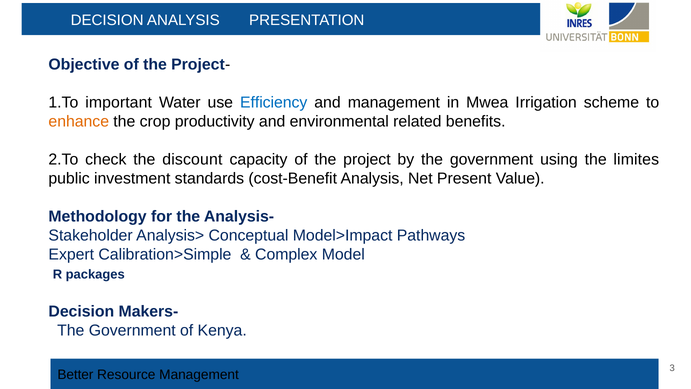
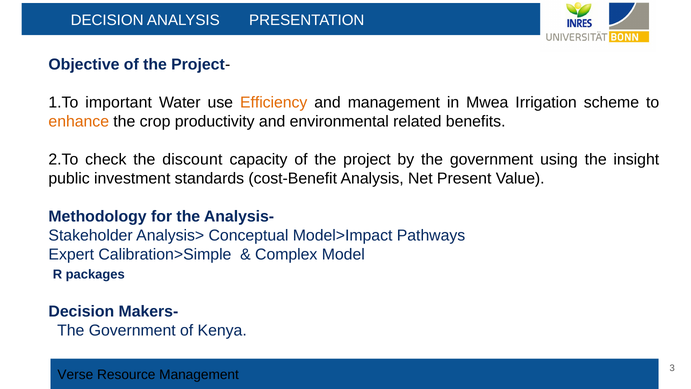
Efficiency colour: blue -> orange
limites: limites -> insight
Better: Better -> Verse
